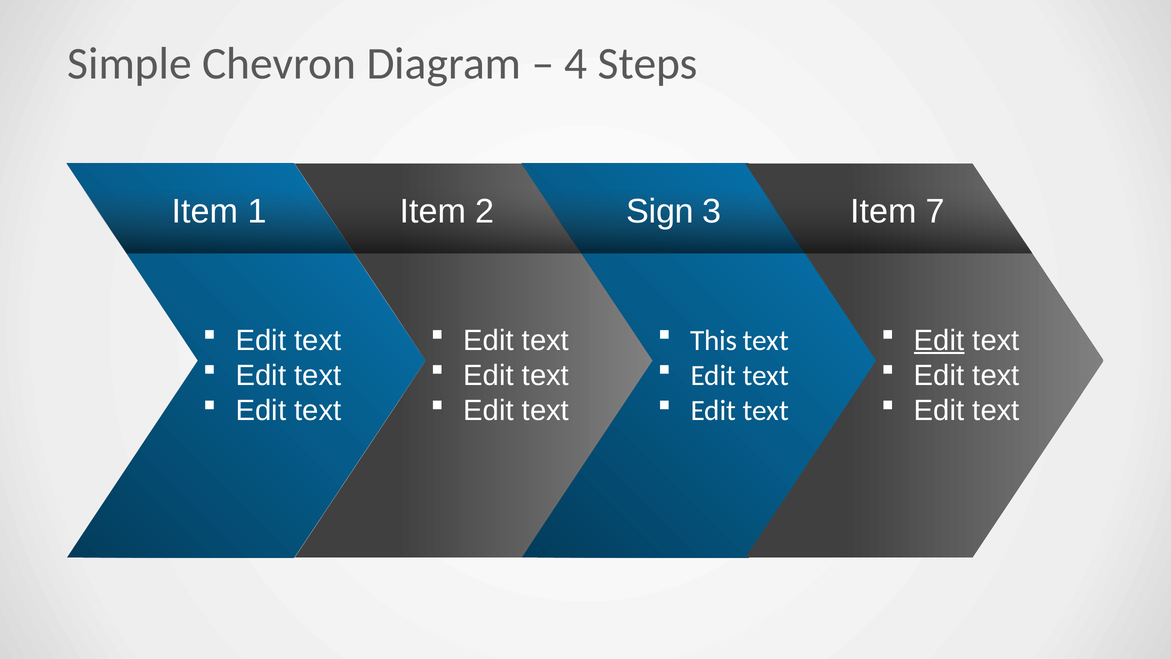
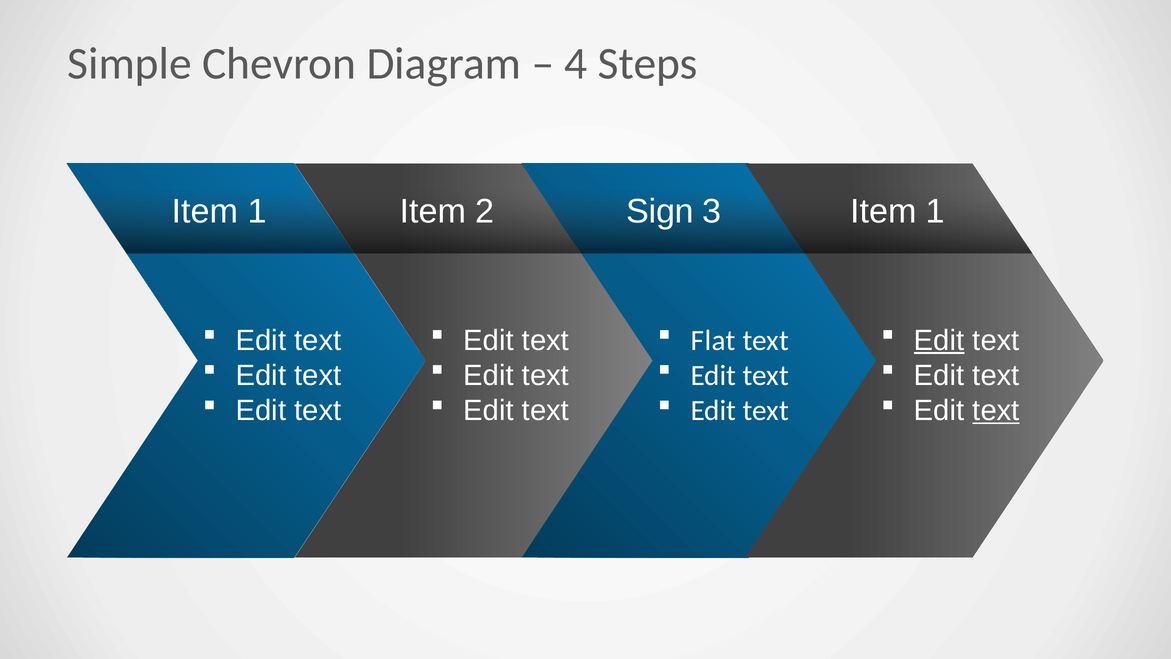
7 at (935, 211): 7 -> 1
This: This -> Flat
text at (996, 410) underline: none -> present
